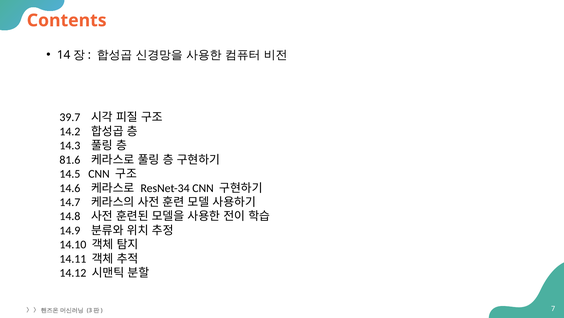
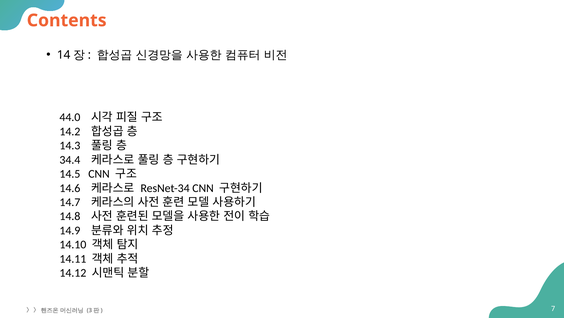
39.7: 39.7 -> 44.0
81.6: 81.6 -> 34.4
